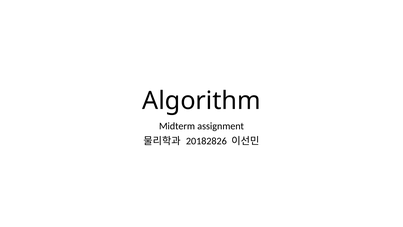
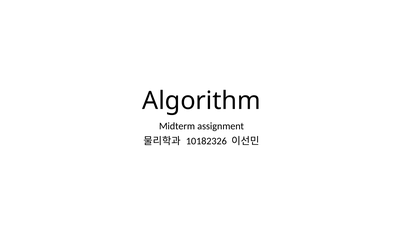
20182826: 20182826 -> 10182326
